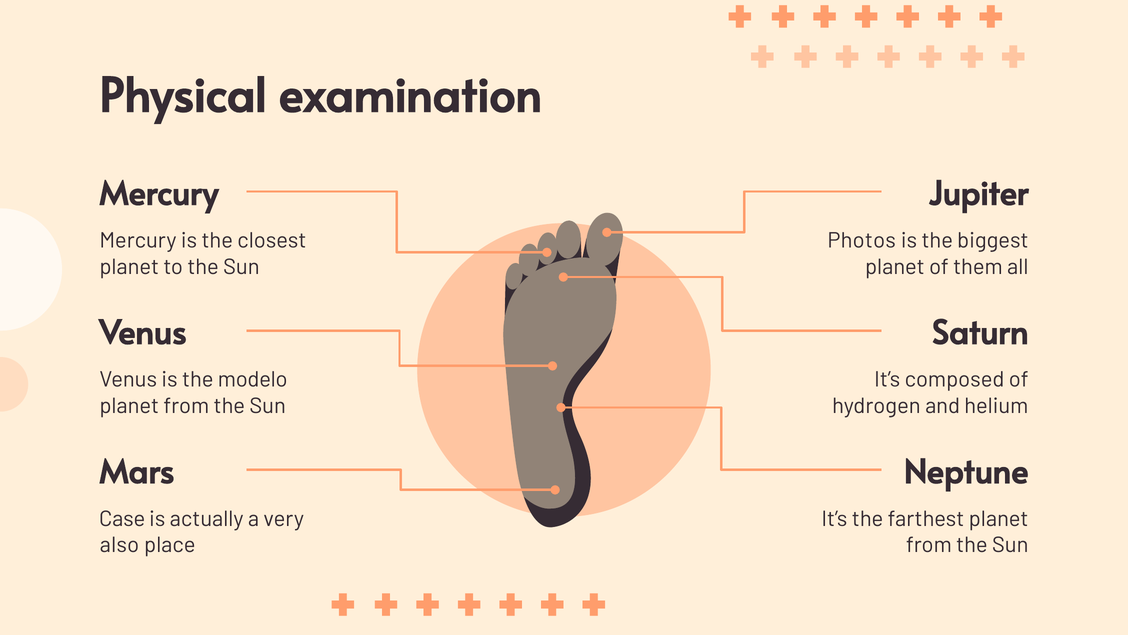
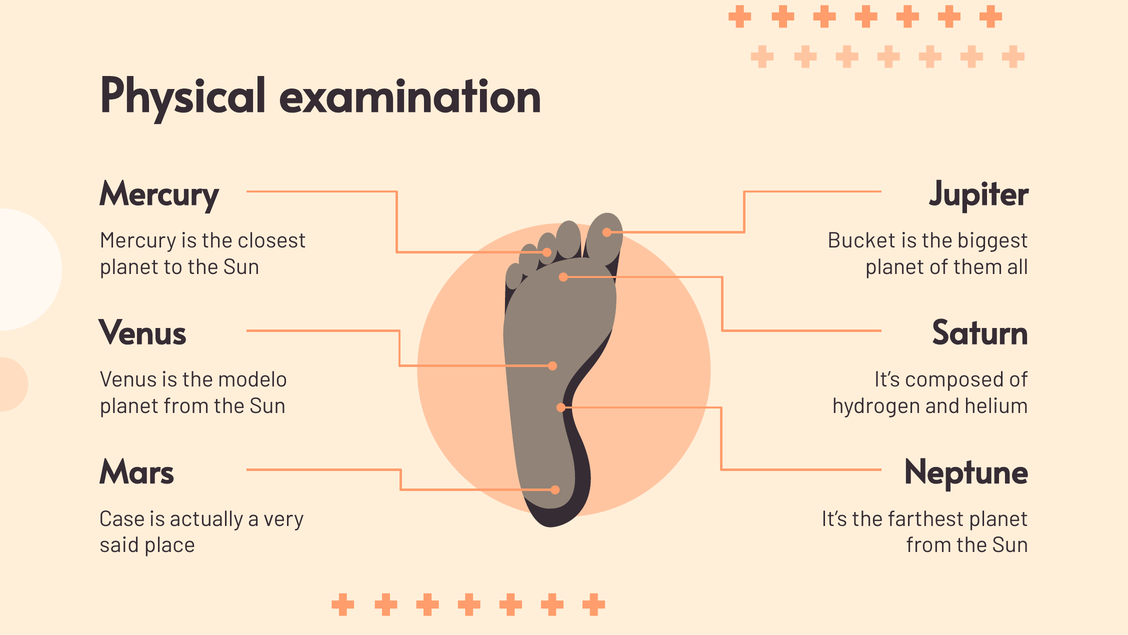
Photos: Photos -> Bucket
also: also -> said
